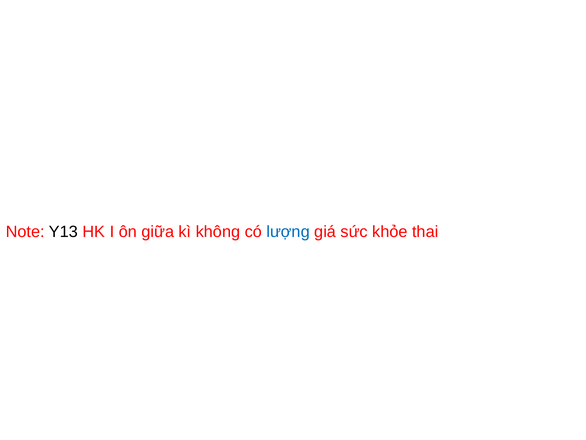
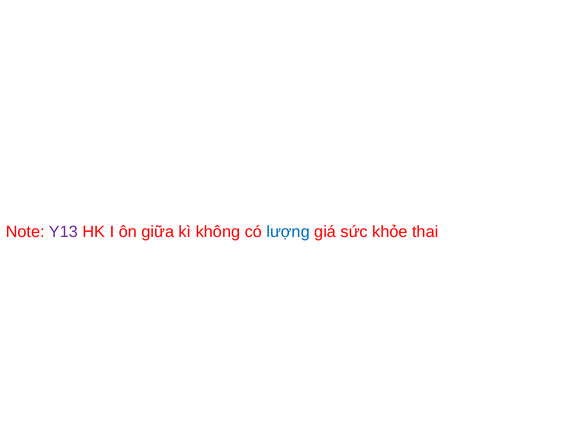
Y13 colour: black -> purple
